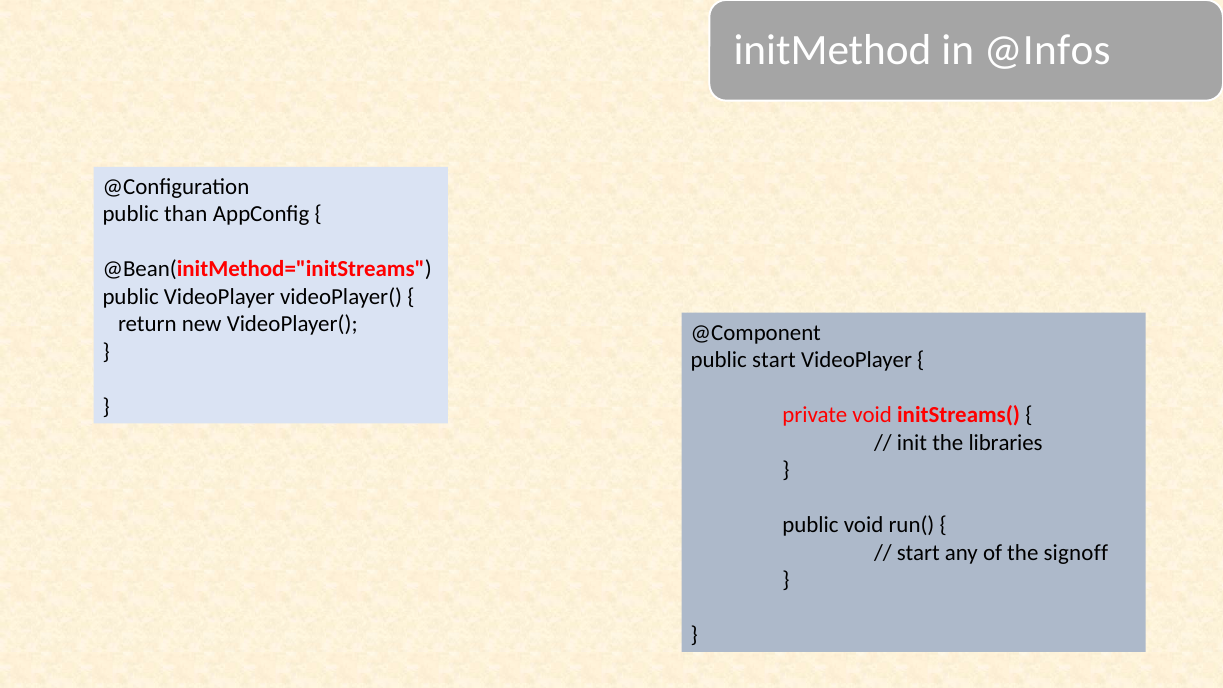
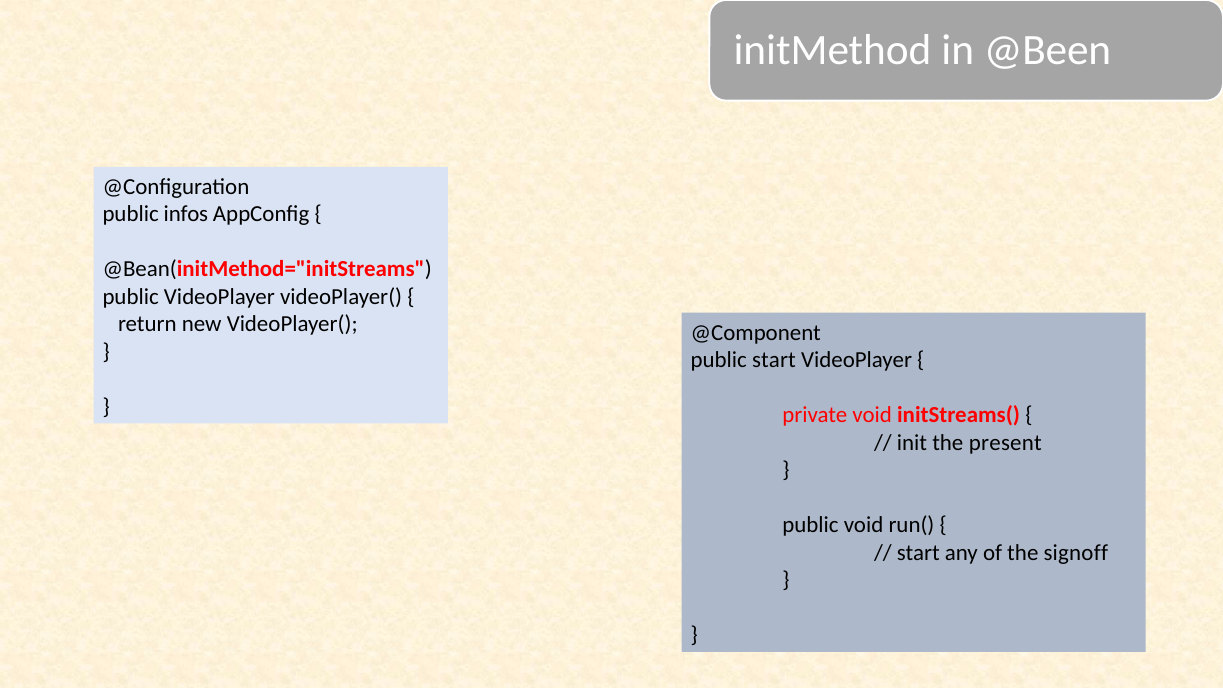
@Infos: @Infos -> @Been
than: than -> infos
libraries: libraries -> present
